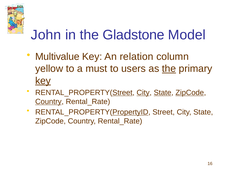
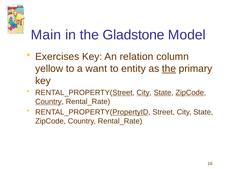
John: John -> Main
Multivalue: Multivalue -> Exercises
must: must -> want
users: users -> entity
key at (43, 81) underline: present -> none
